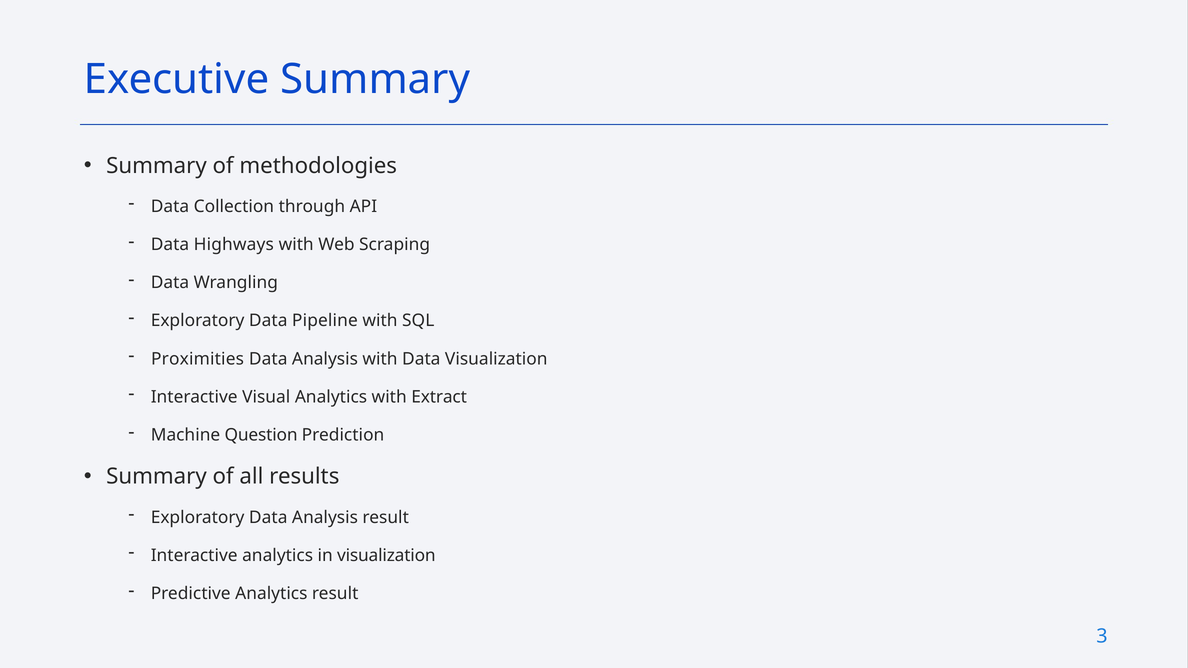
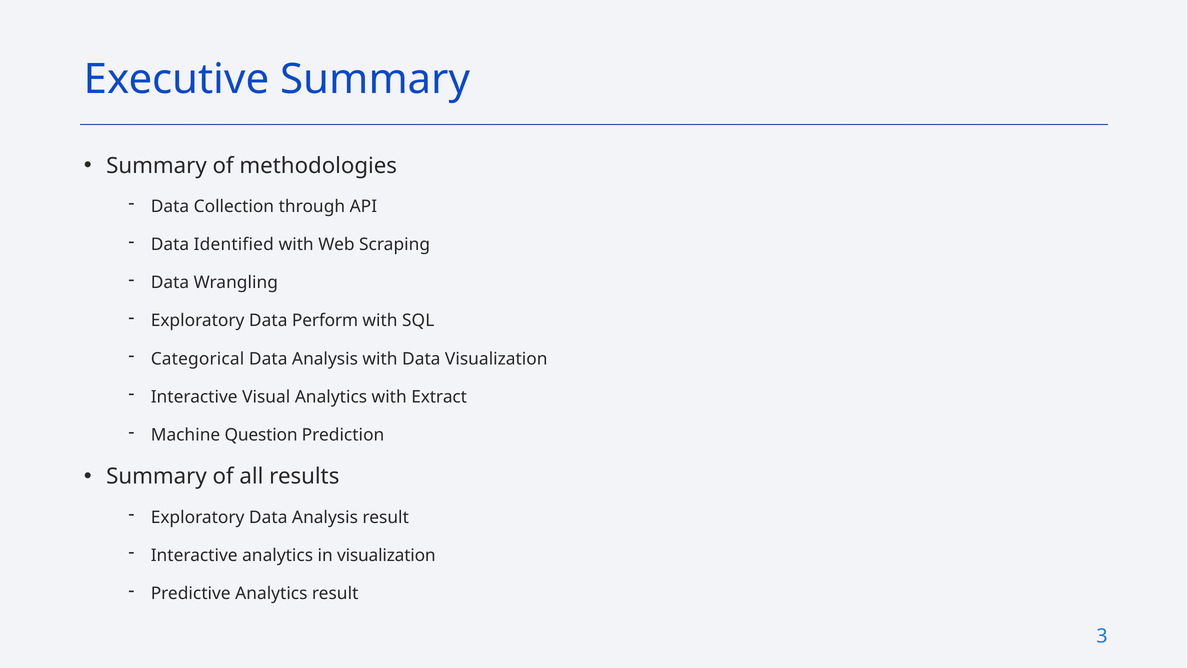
Highways: Highways -> Identified
Pipeline: Pipeline -> Perform
Proximities: Proximities -> Categorical
